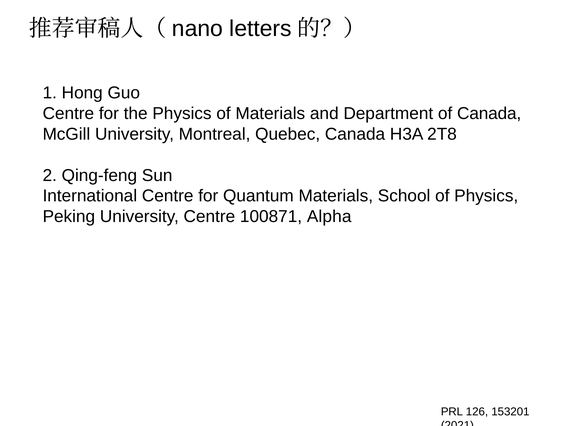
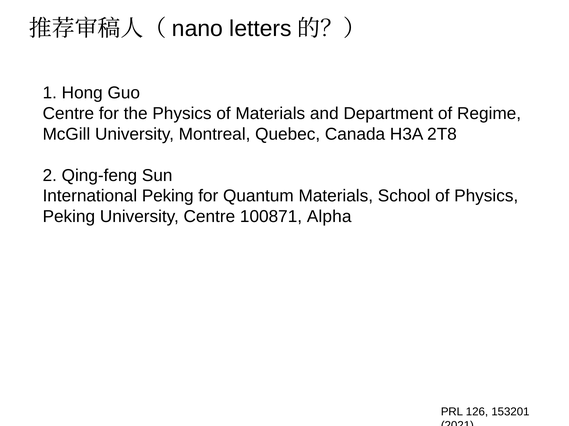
of Canada: Canada -> Regime
International Centre: Centre -> Peking
